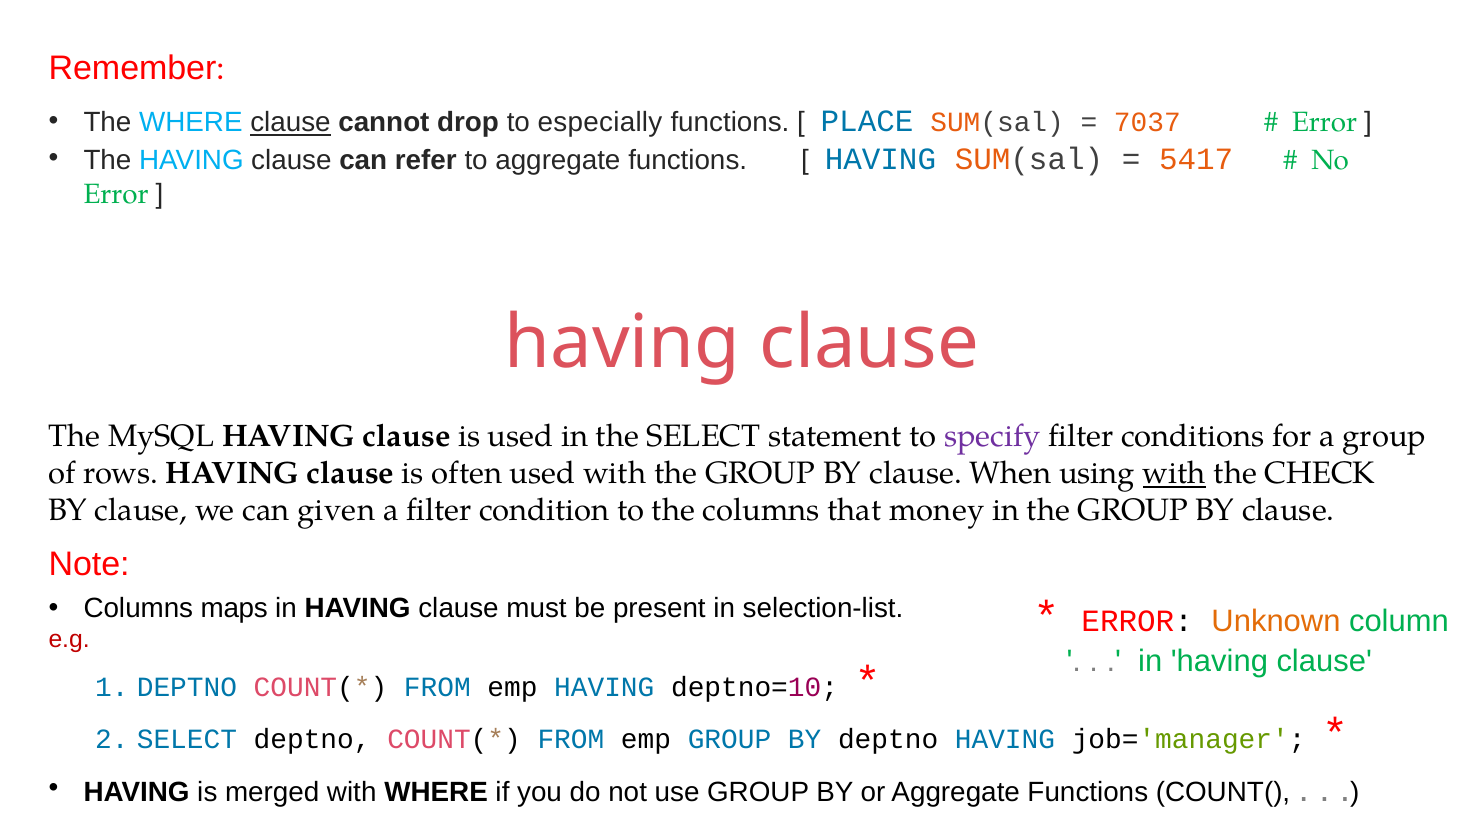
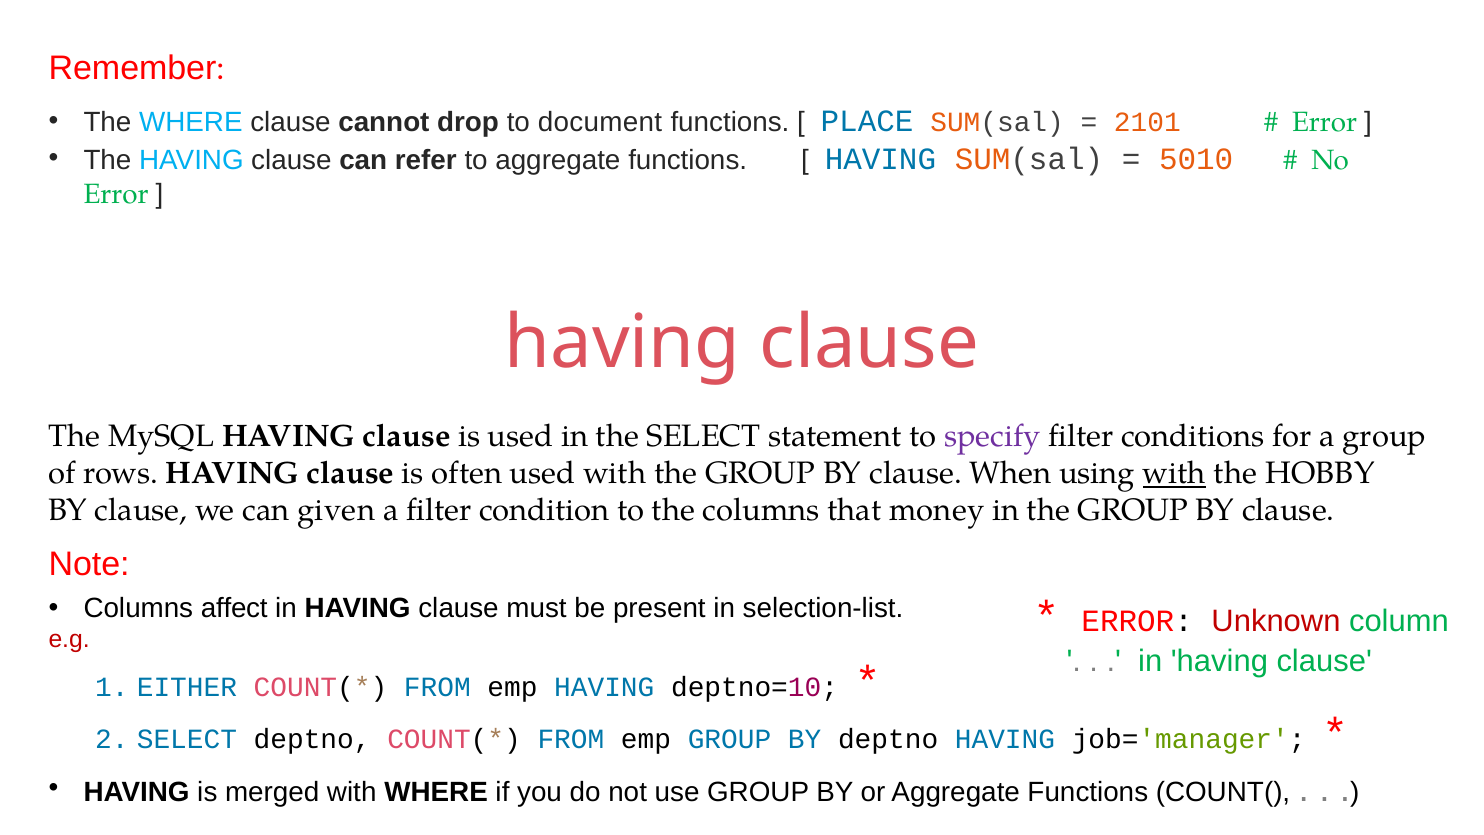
clause at (290, 123) underline: present -> none
especially: especially -> document
7037: 7037 -> 2101
5417: 5417 -> 5010
CHECK: CHECK -> HOBBY
maps: maps -> affect
Unknown colour: orange -> red
DEPTNO at (187, 687): DEPTNO -> EITHER
